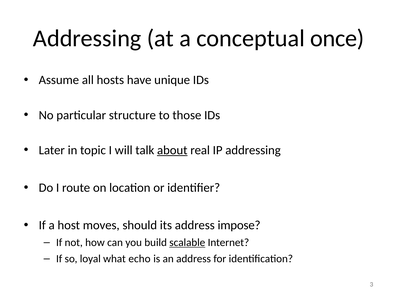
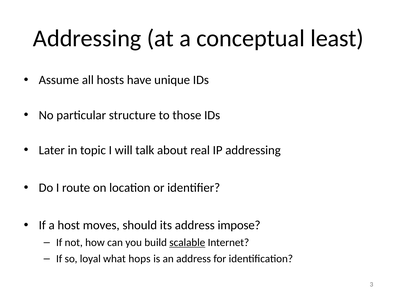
once: once -> least
about underline: present -> none
echo: echo -> hops
